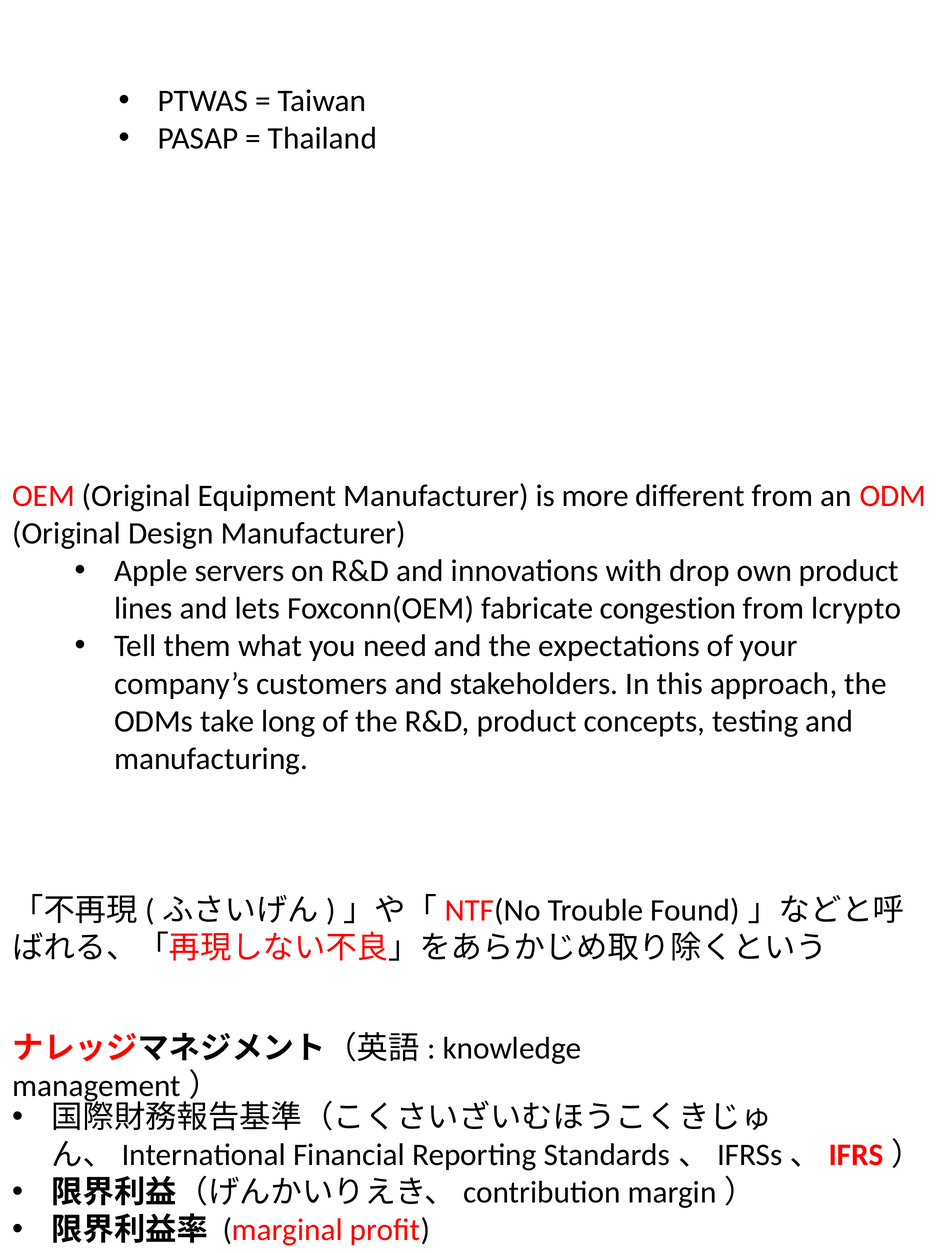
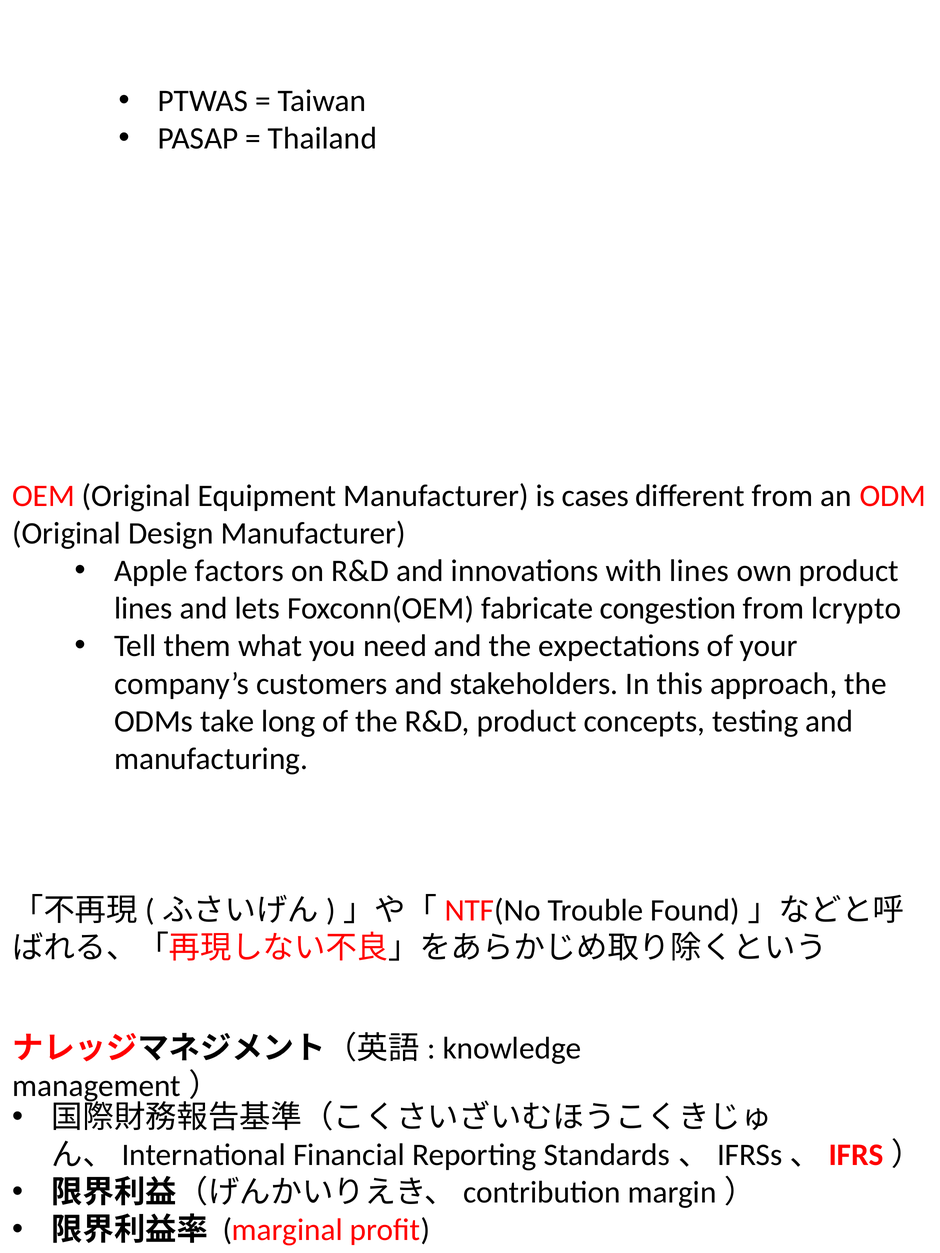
more: more -> cases
servers: servers -> factors
with drop: drop -> lines
